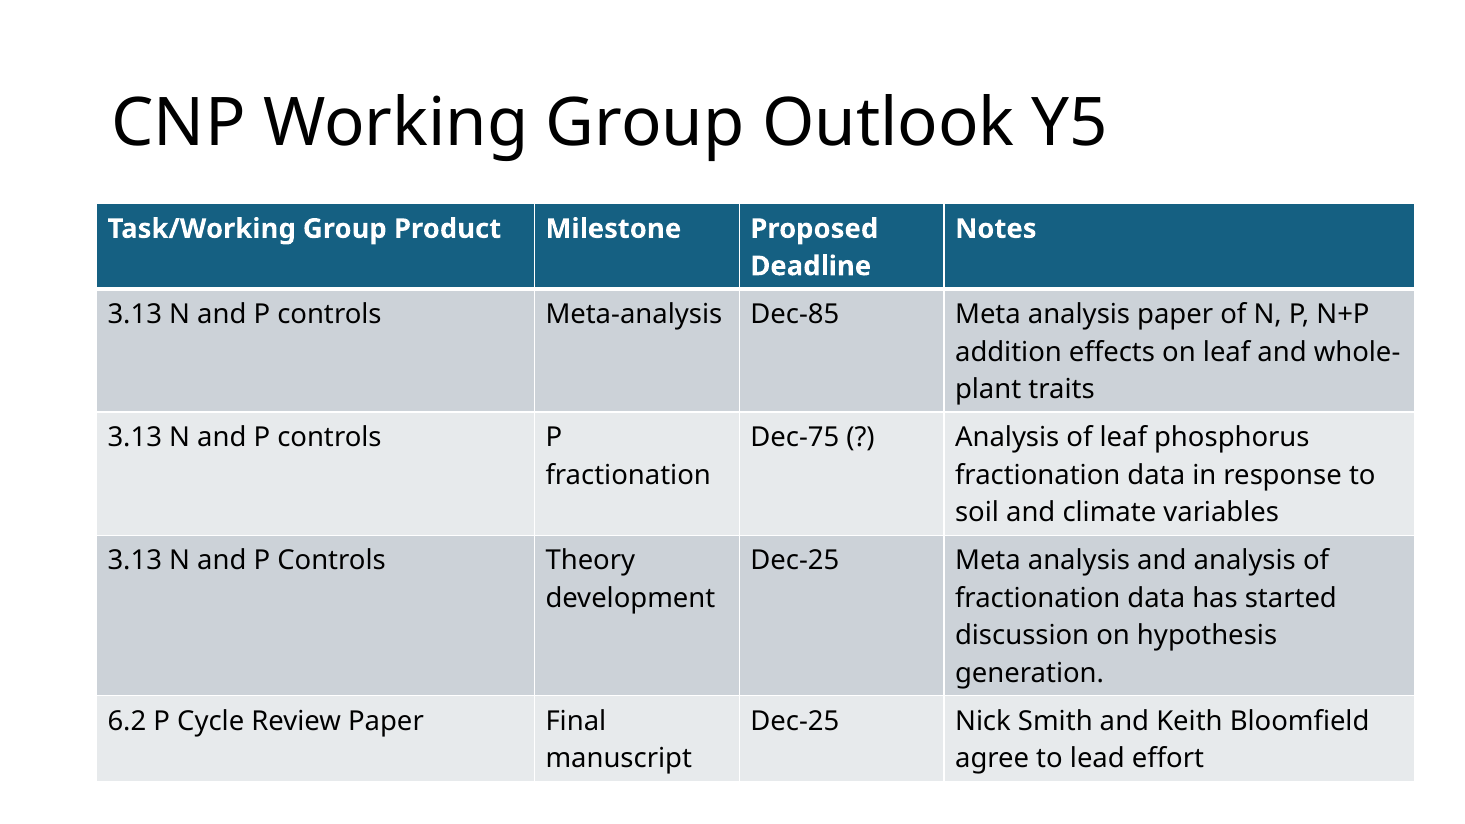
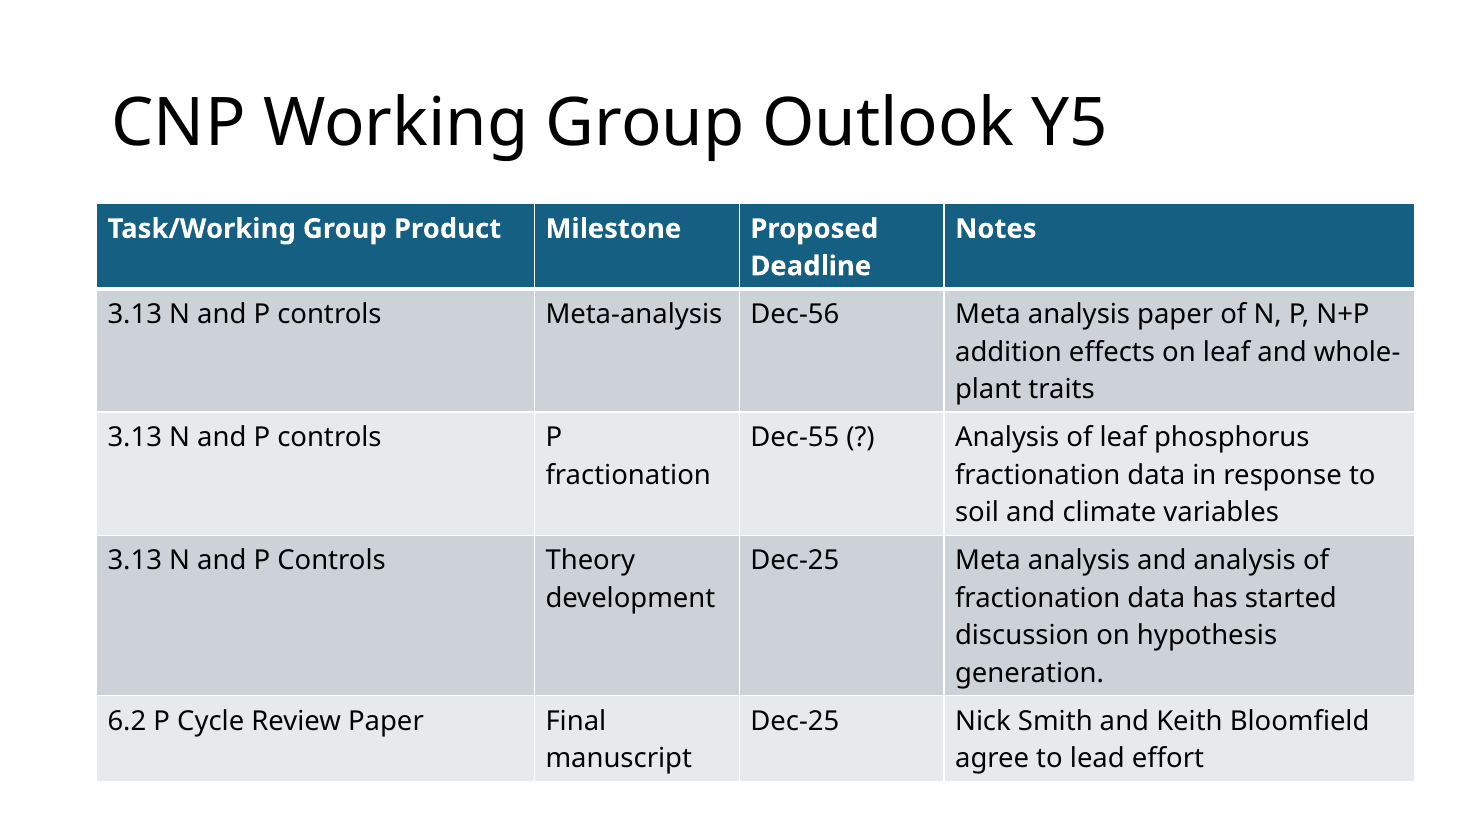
Dec-85: Dec-85 -> Dec-56
Dec-75: Dec-75 -> Dec-55
